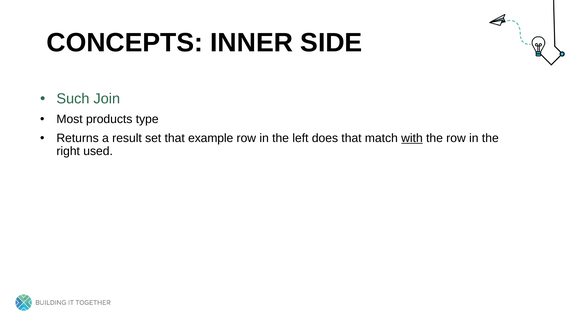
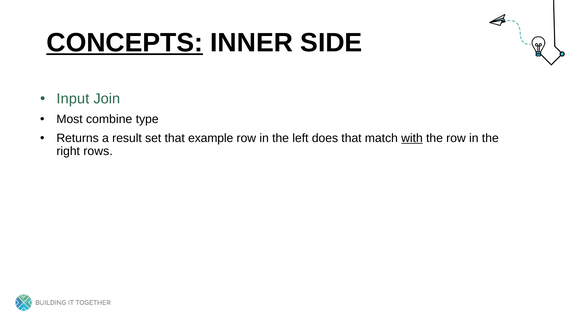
CONCEPTS underline: none -> present
Such: Such -> Input
products: products -> combine
used: used -> rows
